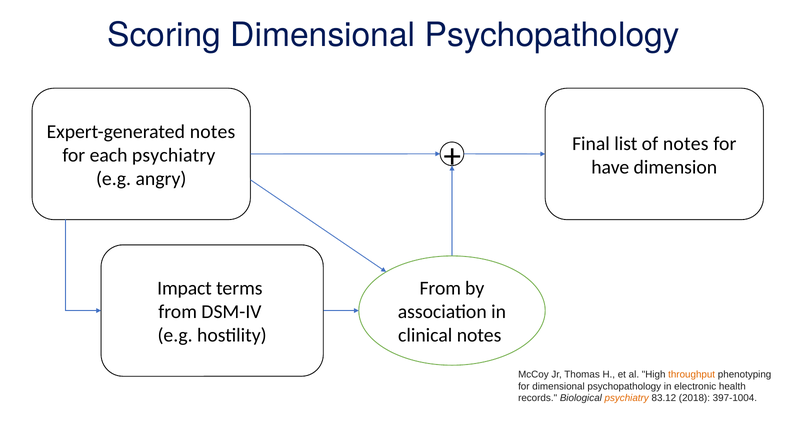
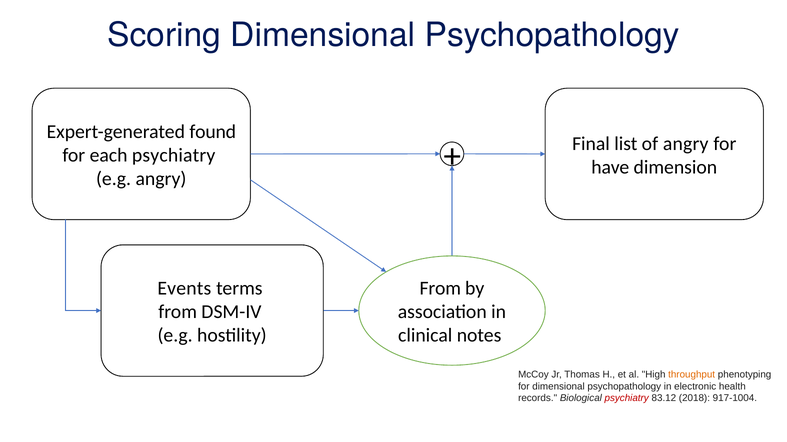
Expert-generated notes: notes -> found
of notes: notes -> angry
Impact: Impact -> Events
psychiatry at (627, 399) colour: orange -> red
397-1004: 397-1004 -> 917-1004
